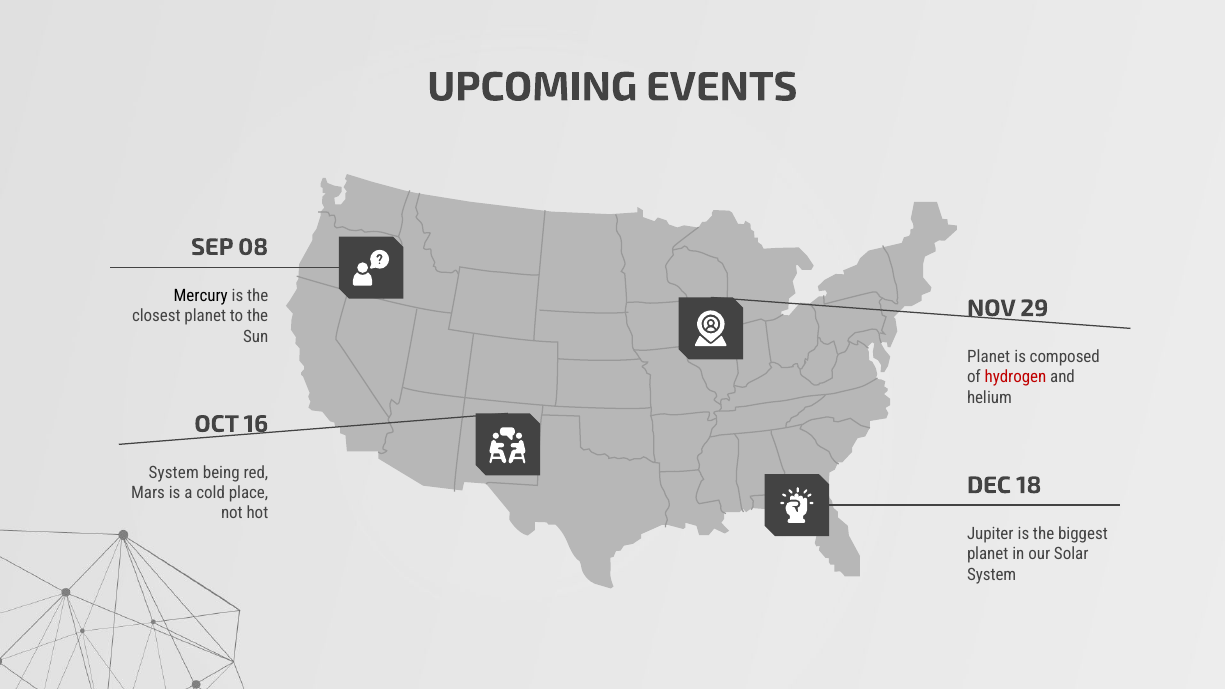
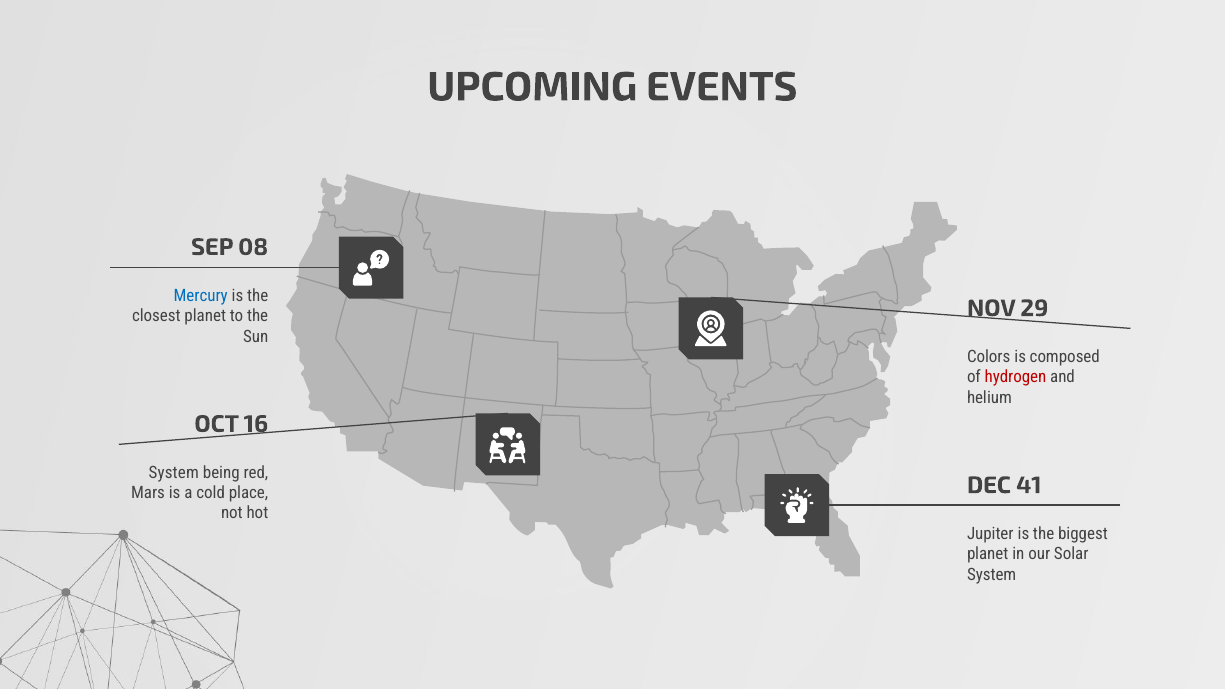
Mercury colour: black -> blue
Planet at (989, 357): Planet -> Colors
18: 18 -> 41
